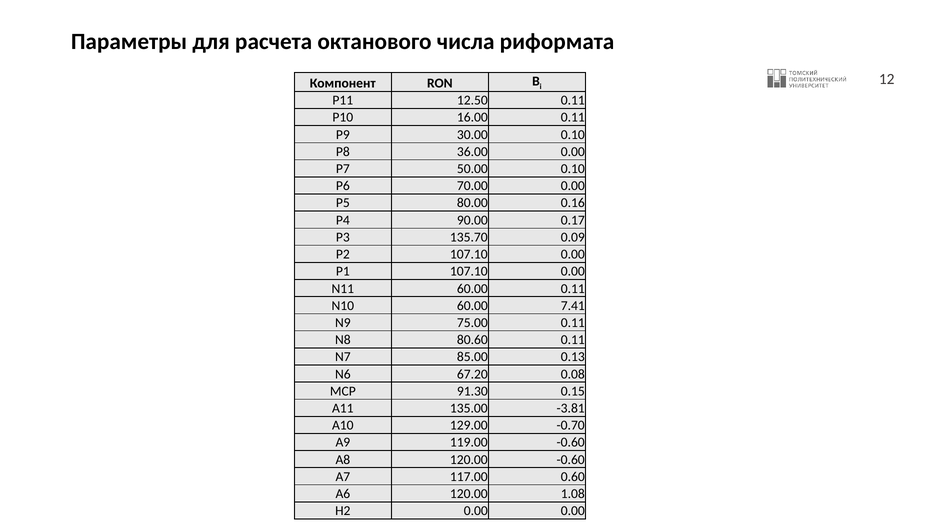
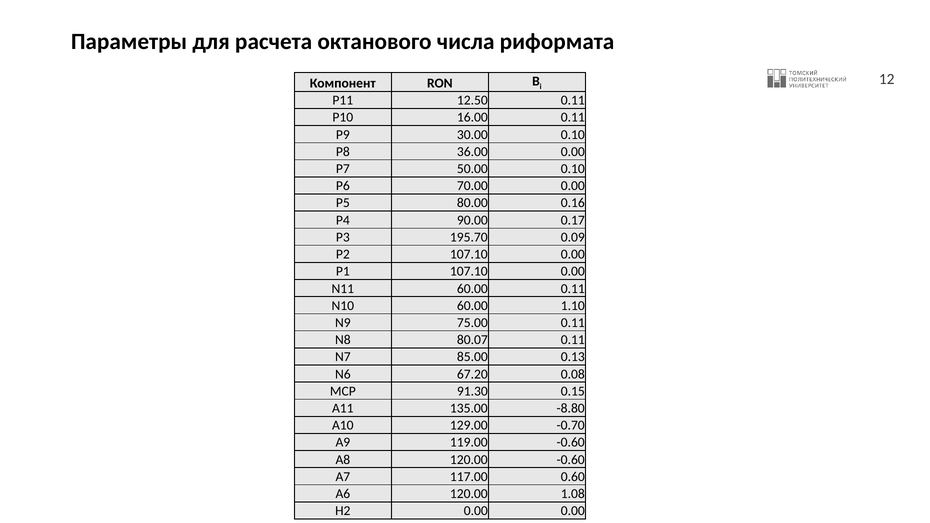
135.70: 135.70 -> 195.70
7.41: 7.41 -> 1.10
80.60: 80.60 -> 80.07
-3.81: -3.81 -> -8.80
